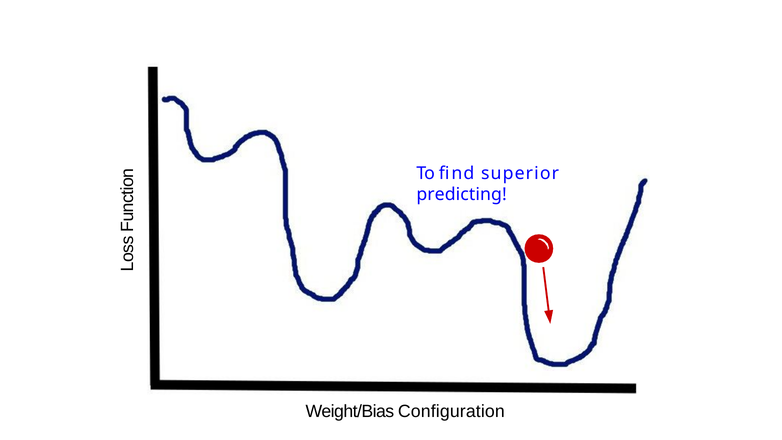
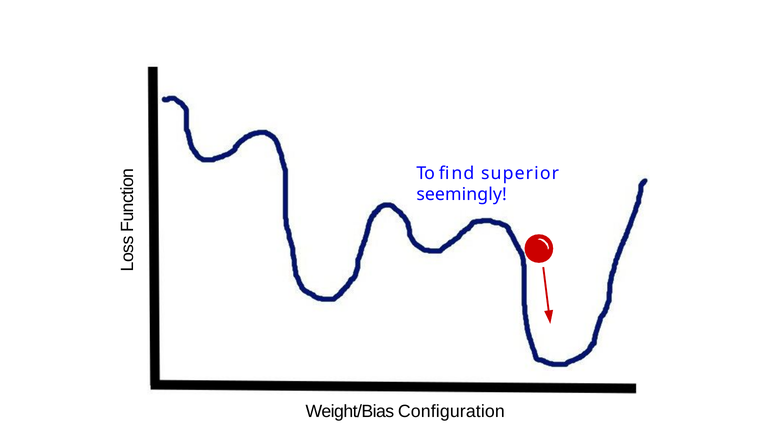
predicting: predicting -> seemingly
